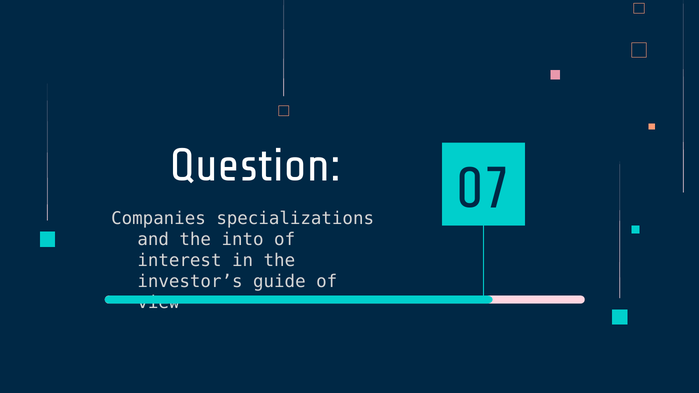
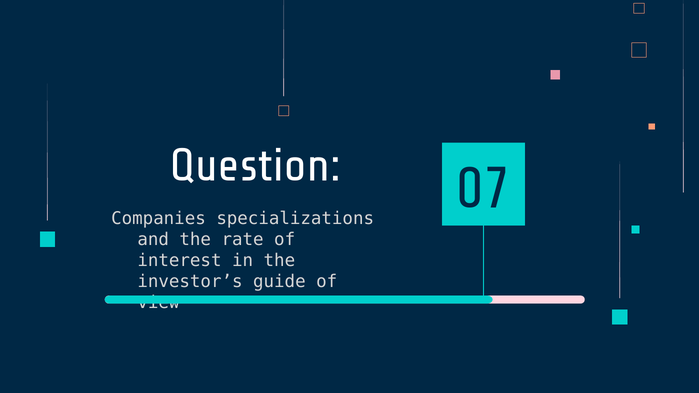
into: into -> rate
